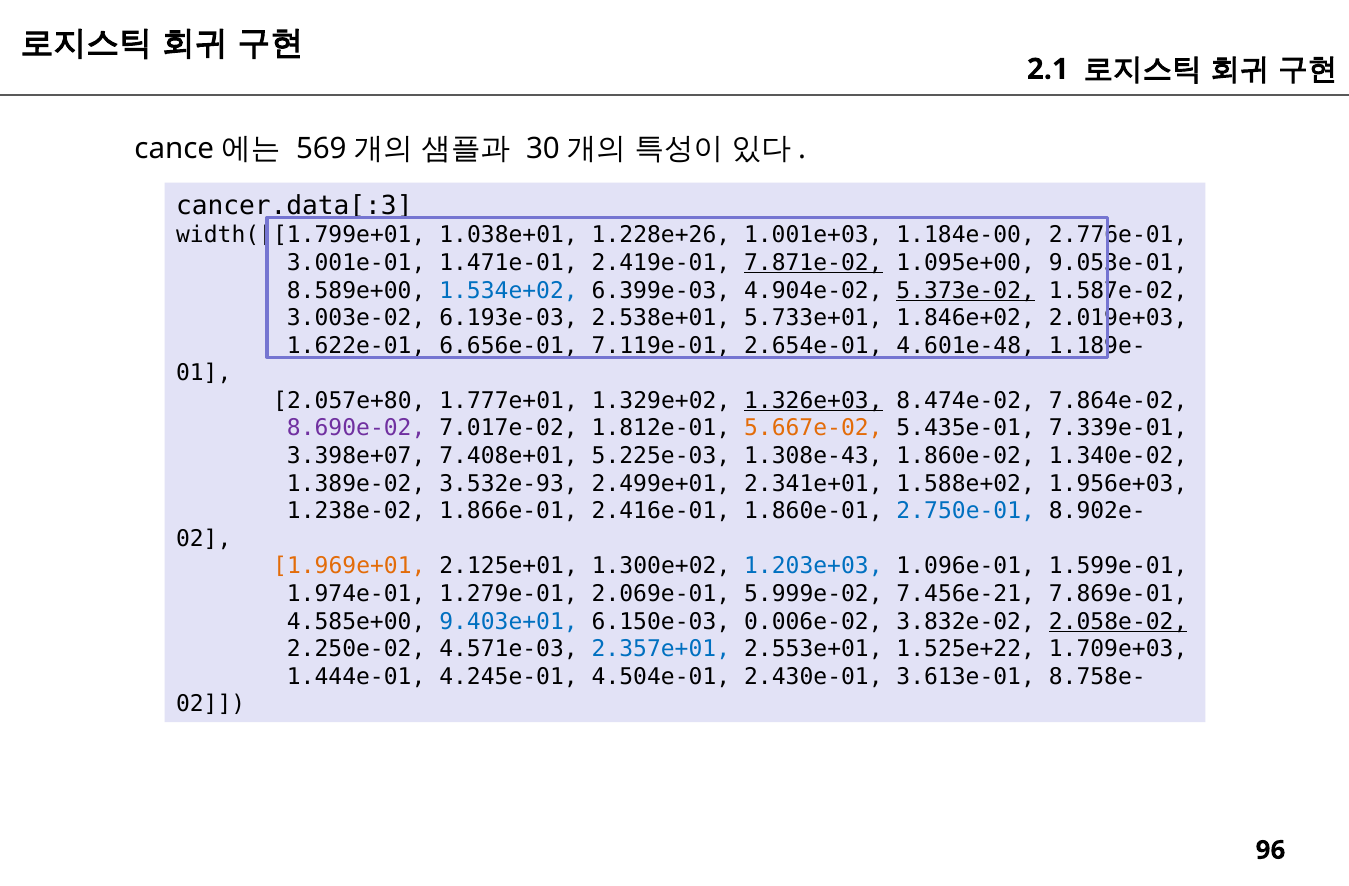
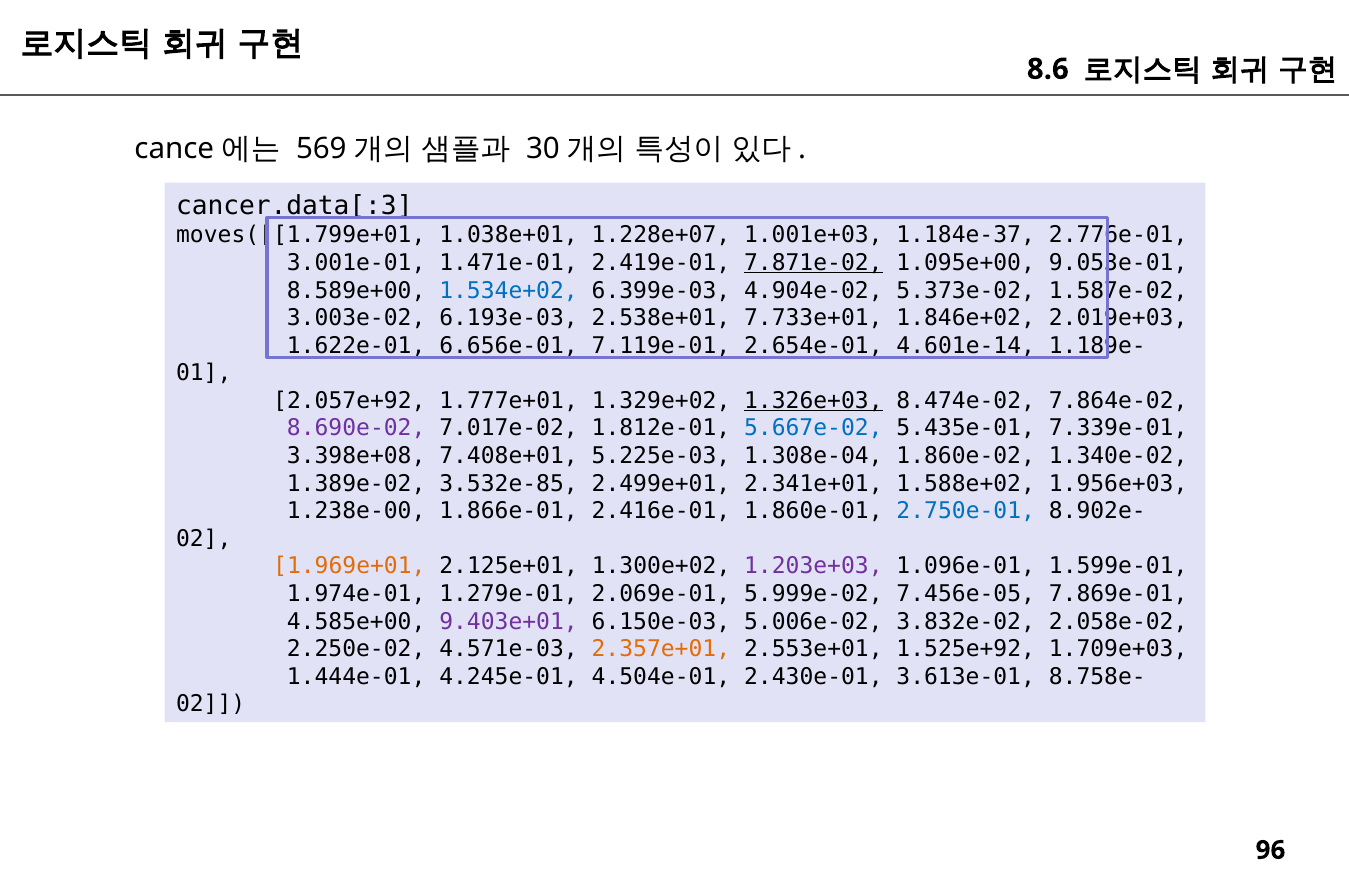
2.1: 2.1 -> 8.6
width([[1.799e+01: width([[1.799e+01 -> moves([[1.799e+01
1.228e+26: 1.228e+26 -> 1.228e+07
1.184e-00: 1.184e-00 -> 1.184e-37
5.373e-02 underline: present -> none
5.733e+01: 5.733e+01 -> 7.733e+01
4.601e-48: 4.601e-48 -> 4.601e-14
2.057e+80: 2.057e+80 -> 2.057e+92
5.667e-02 colour: orange -> blue
3.398e+07: 3.398e+07 -> 3.398e+08
1.308e-43: 1.308e-43 -> 1.308e-04
3.532e-93: 3.532e-93 -> 3.532e-85
1.238e-02: 1.238e-02 -> 1.238e-00
1.203e+03 colour: blue -> purple
7.456e-21: 7.456e-21 -> 7.456e-05
9.403e+01 colour: blue -> purple
0.006e-02: 0.006e-02 -> 5.006e-02
2.058e-02 underline: present -> none
2.357e+01 colour: blue -> orange
1.525e+22: 1.525e+22 -> 1.525e+92
